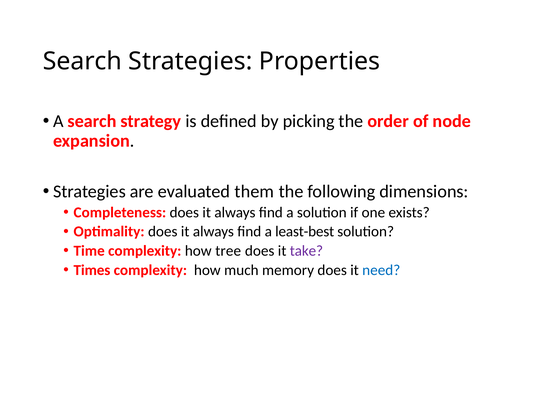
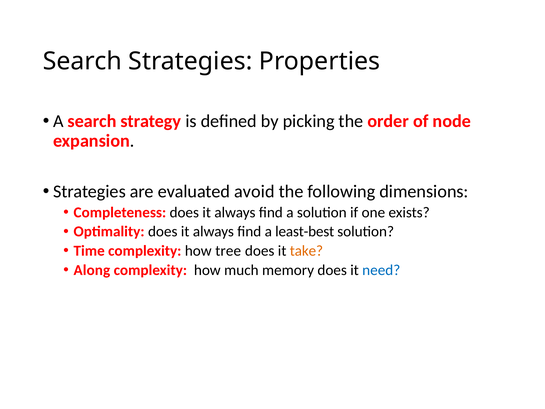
them: them -> avoid
take colour: purple -> orange
Times: Times -> Along
